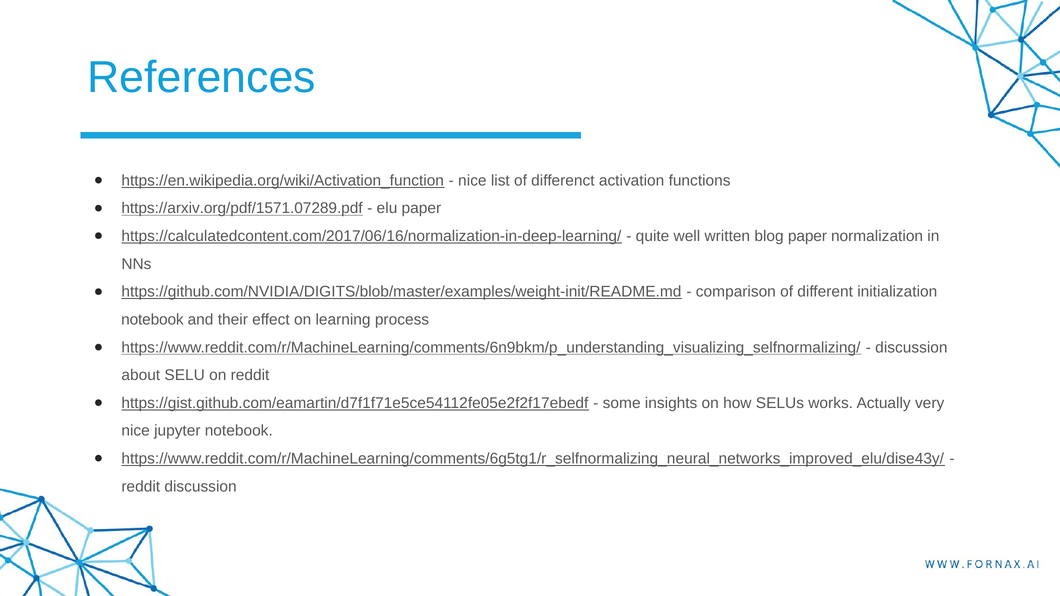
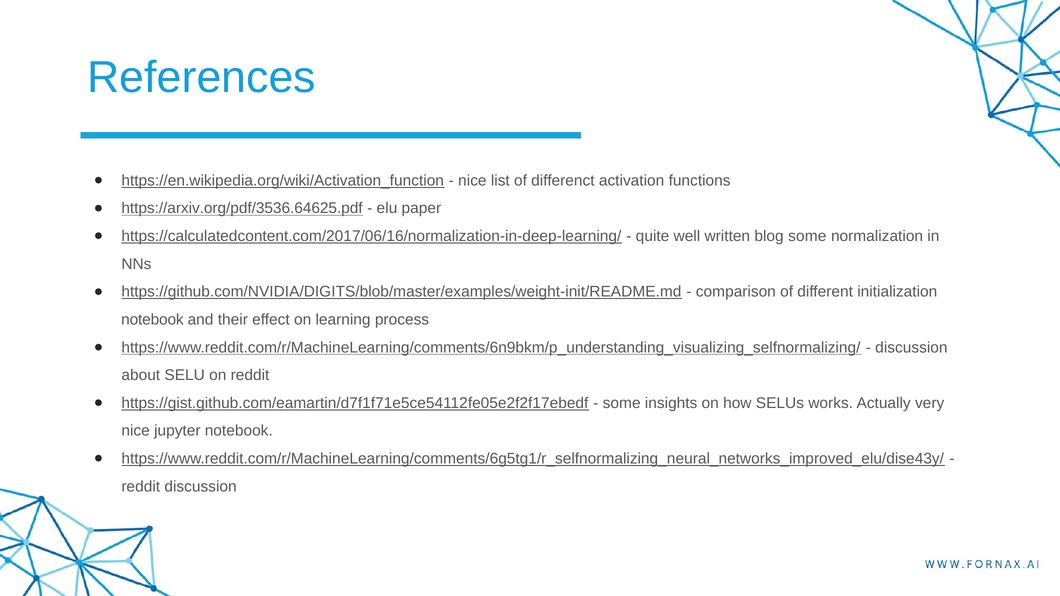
https://arxiv.org/pdf/1571.07289.pdf: https://arxiv.org/pdf/1571.07289.pdf -> https://arxiv.org/pdf/3536.64625.pdf
blog paper: paper -> some
